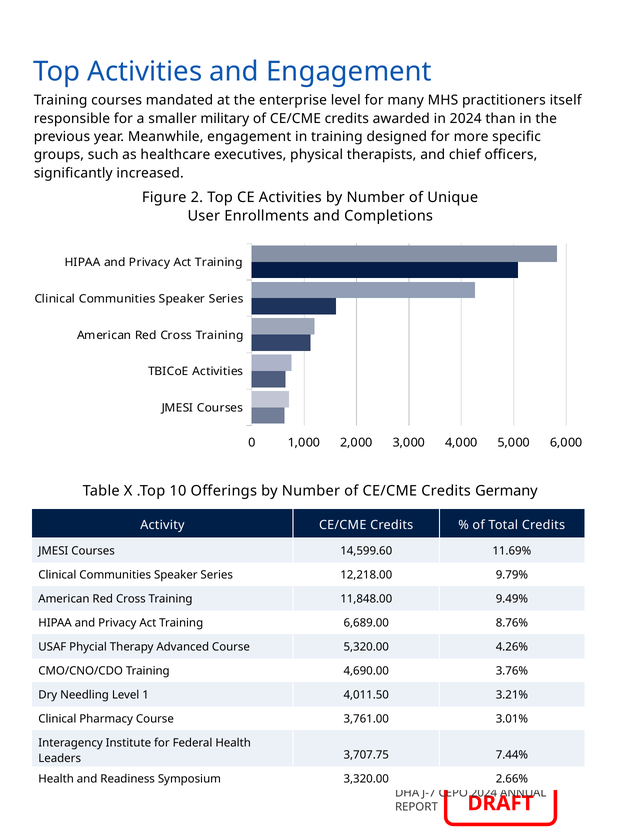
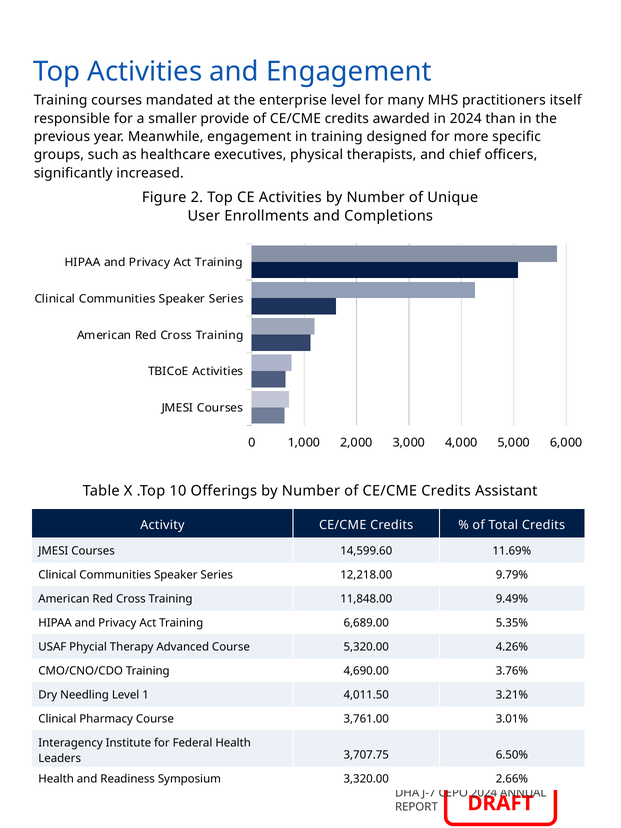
military: military -> provide
Germany: Germany -> Assistant
8.76%: 8.76% -> 5.35%
7.44%: 7.44% -> 6.50%
